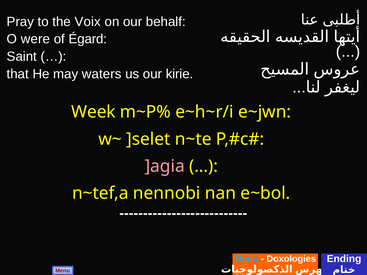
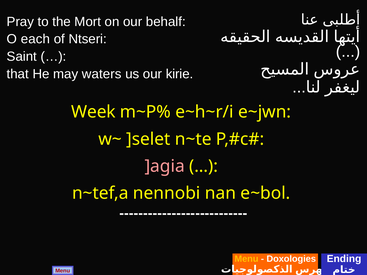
Voix: Voix -> Mort
were: were -> each
Égard: Égard -> Ntseri
Menu at (246, 259) colour: light blue -> yellow
